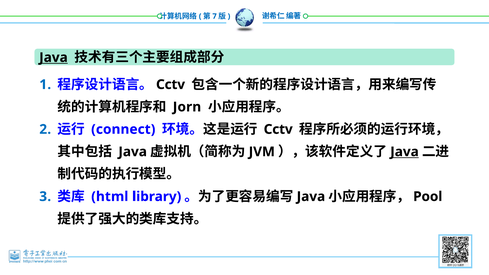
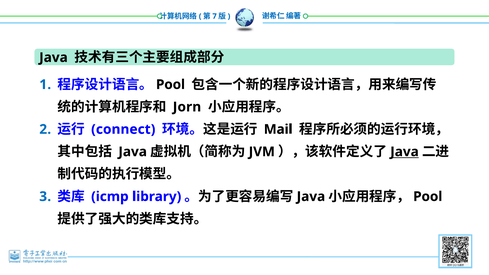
Java at (53, 57) underline: present -> none
Cctv at (171, 85): Cctv -> Pool
Cctv at (278, 129): Cctv -> Mail
html: html -> icmp
